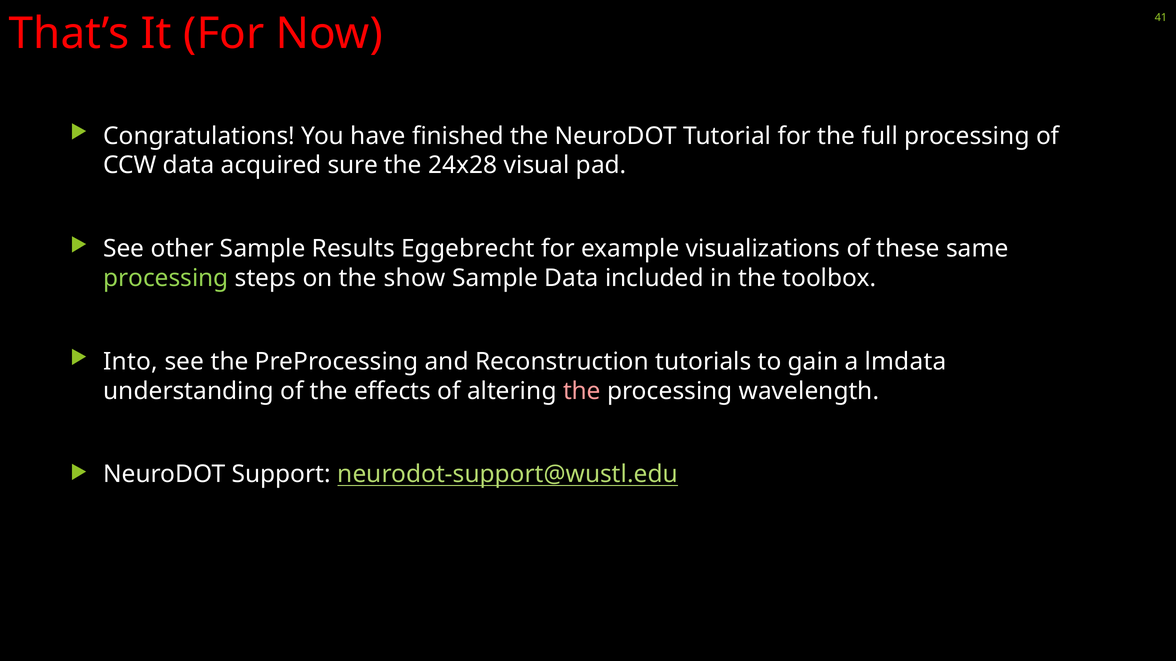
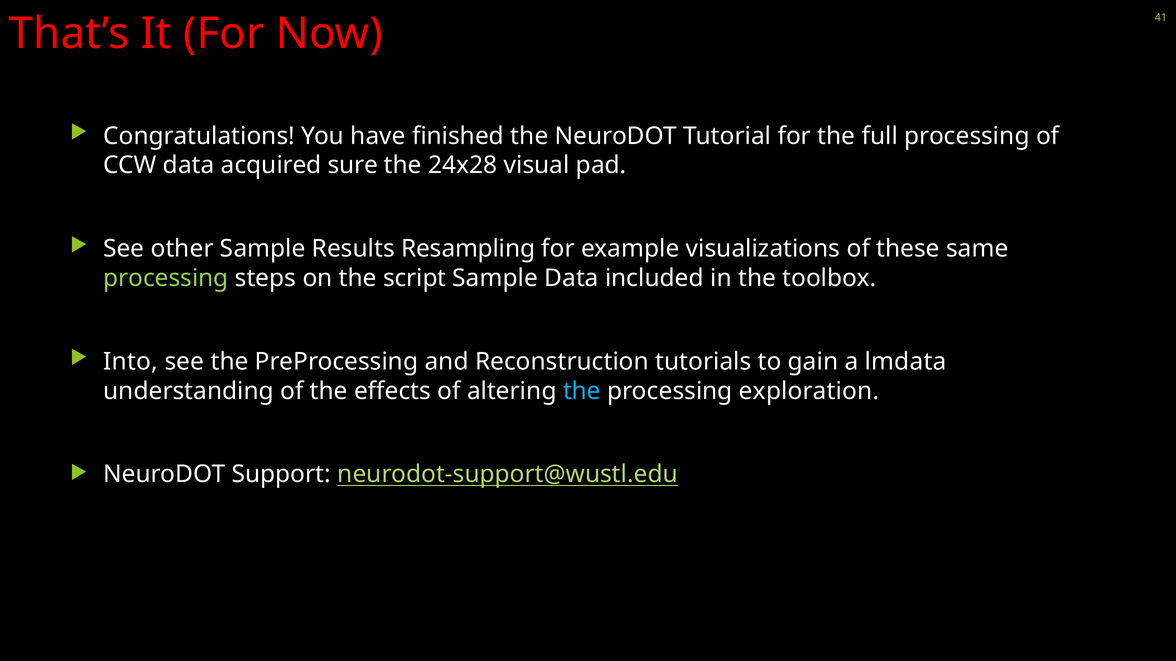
Eggebrecht: Eggebrecht -> Resampling
show: show -> script
the at (582, 391) colour: pink -> light blue
wavelength: wavelength -> exploration
